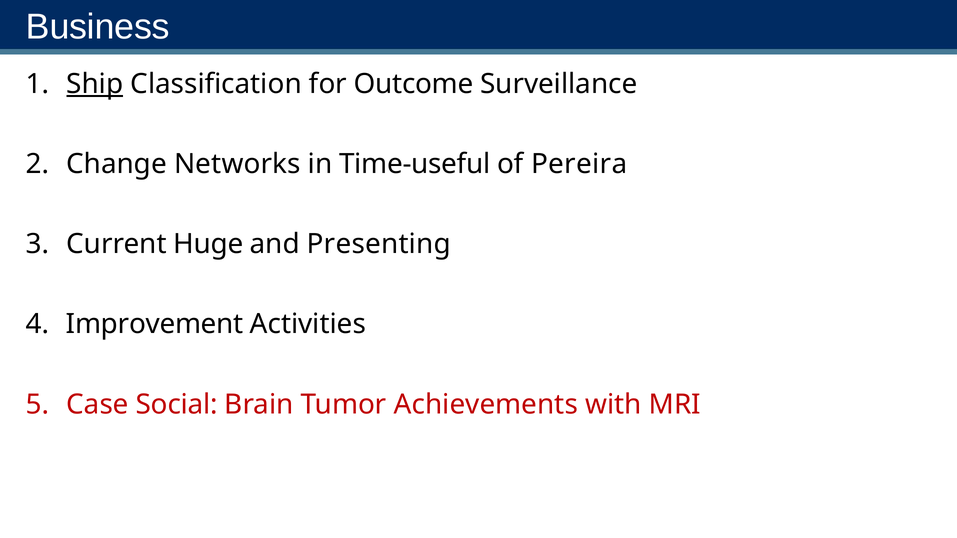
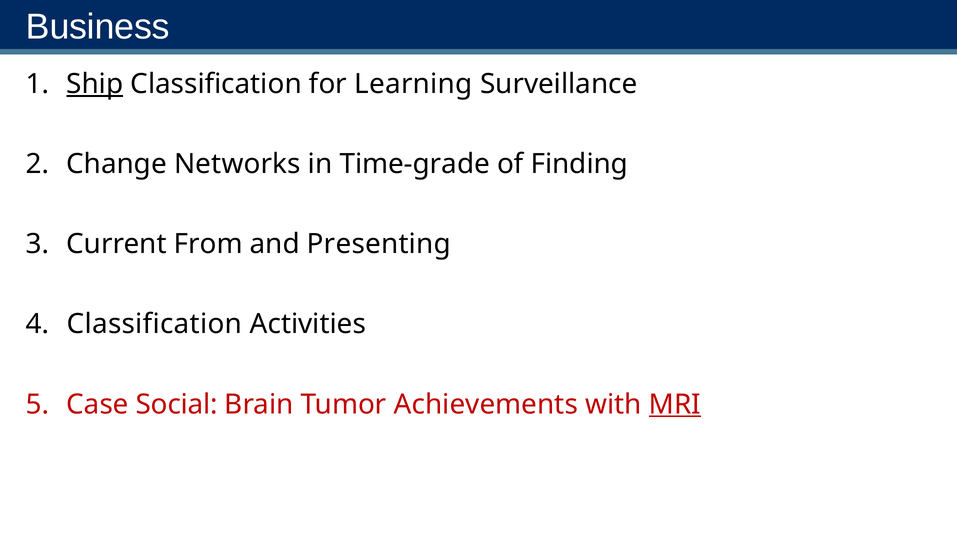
Outcome: Outcome -> Learning
Time-useful: Time-useful -> Time-grade
Pereira: Pereira -> Finding
Huge: Huge -> From
Improvement at (155, 324): Improvement -> Classification
MRI underline: none -> present
